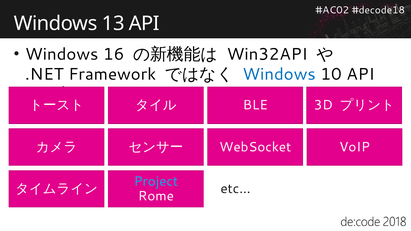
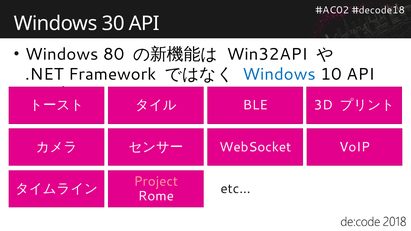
13: 13 -> 30
16: 16 -> 80
Project colour: light blue -> pink
